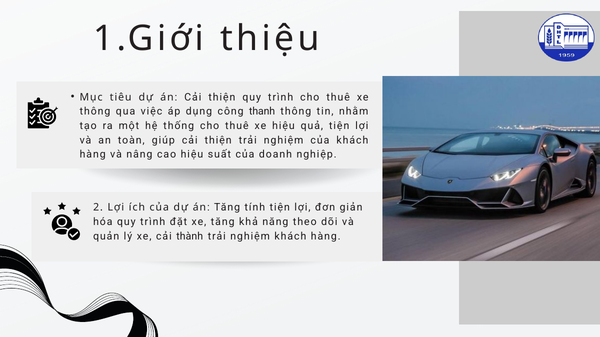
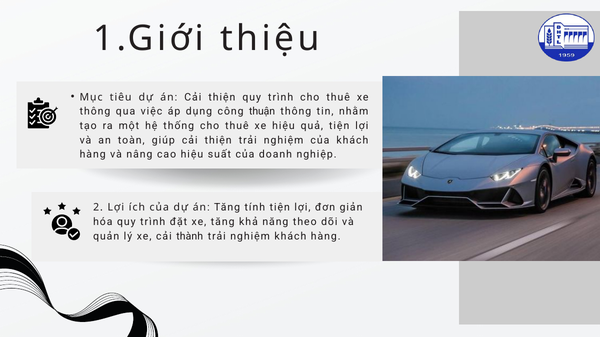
thanh: thanh -> thuận
